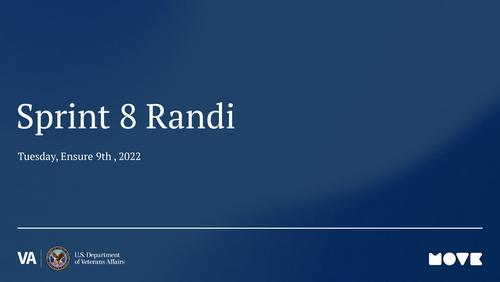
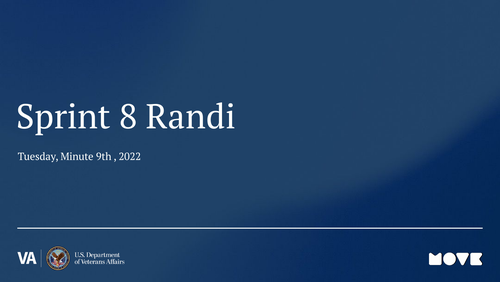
Ensure: Ensure -> Minute
